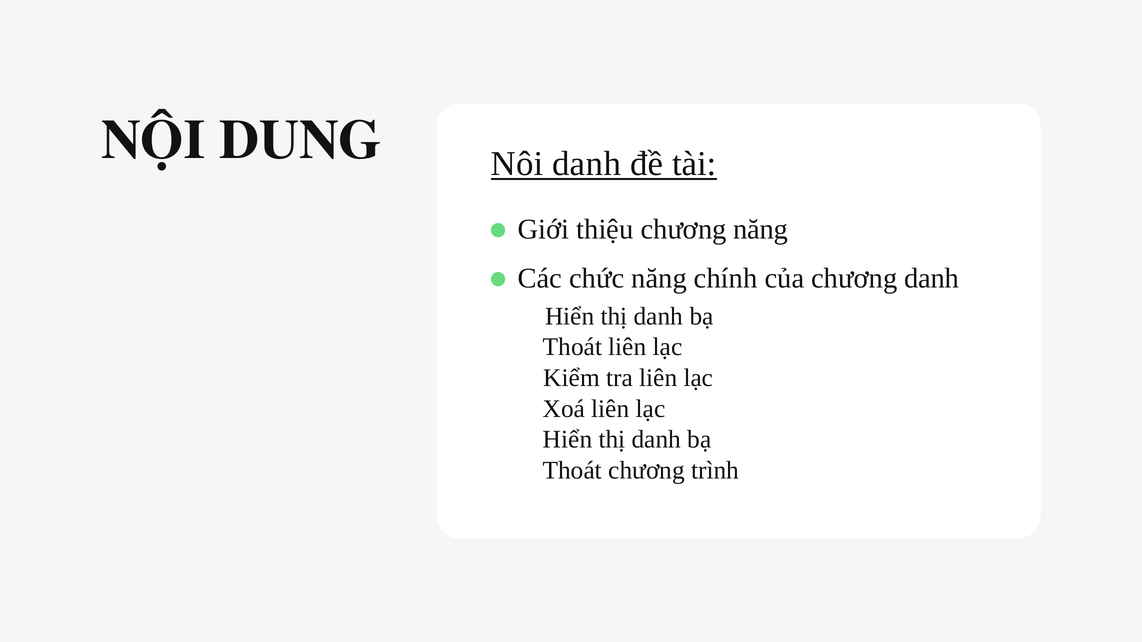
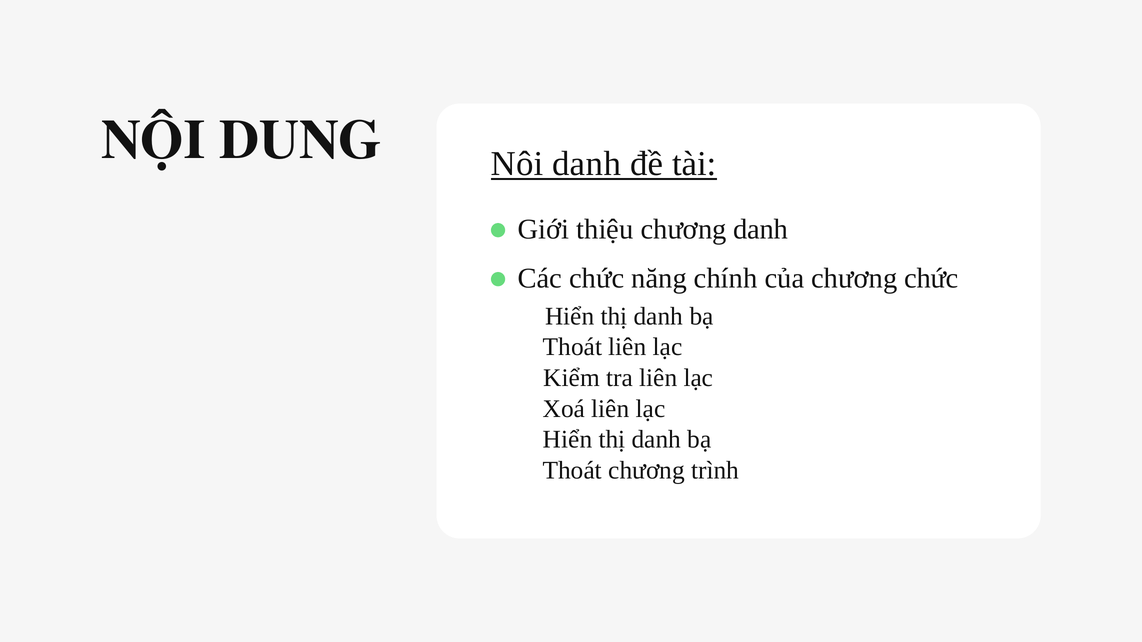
chương năng: năng -> danh
chương danh: danh -> chức
